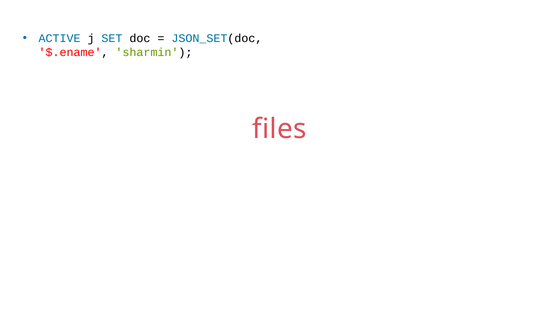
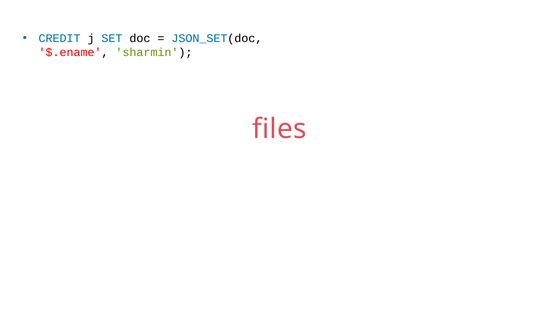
ACTIVE: ACTIVE -> CREDIT
